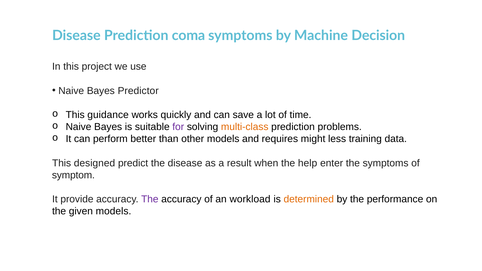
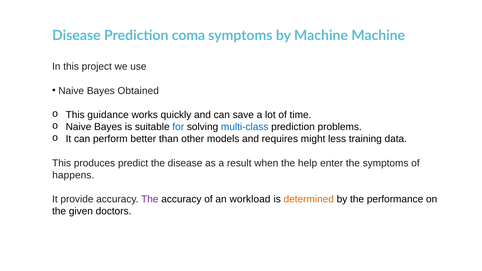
Machine Decision: Decision -> Machine
Predictor: Predictor -> Obtained
for colour: purple -> blue
multi-class colour: orange -> blue
designed: designed -> produces
symptom: symptom -> happens
given models: models -> doctors
